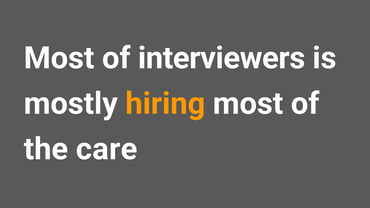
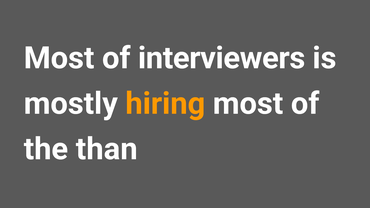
care: care -> than
